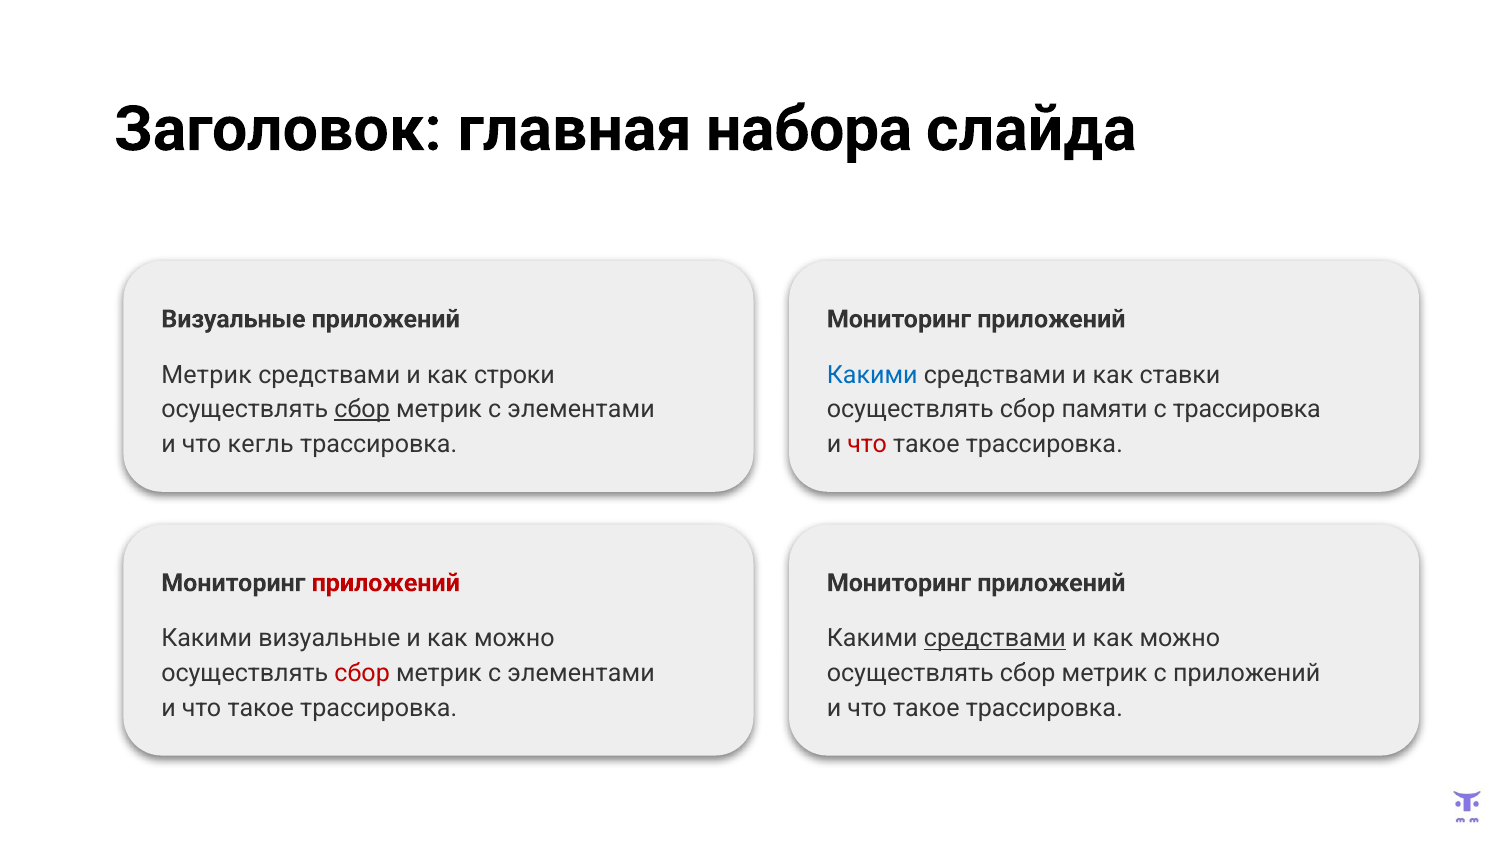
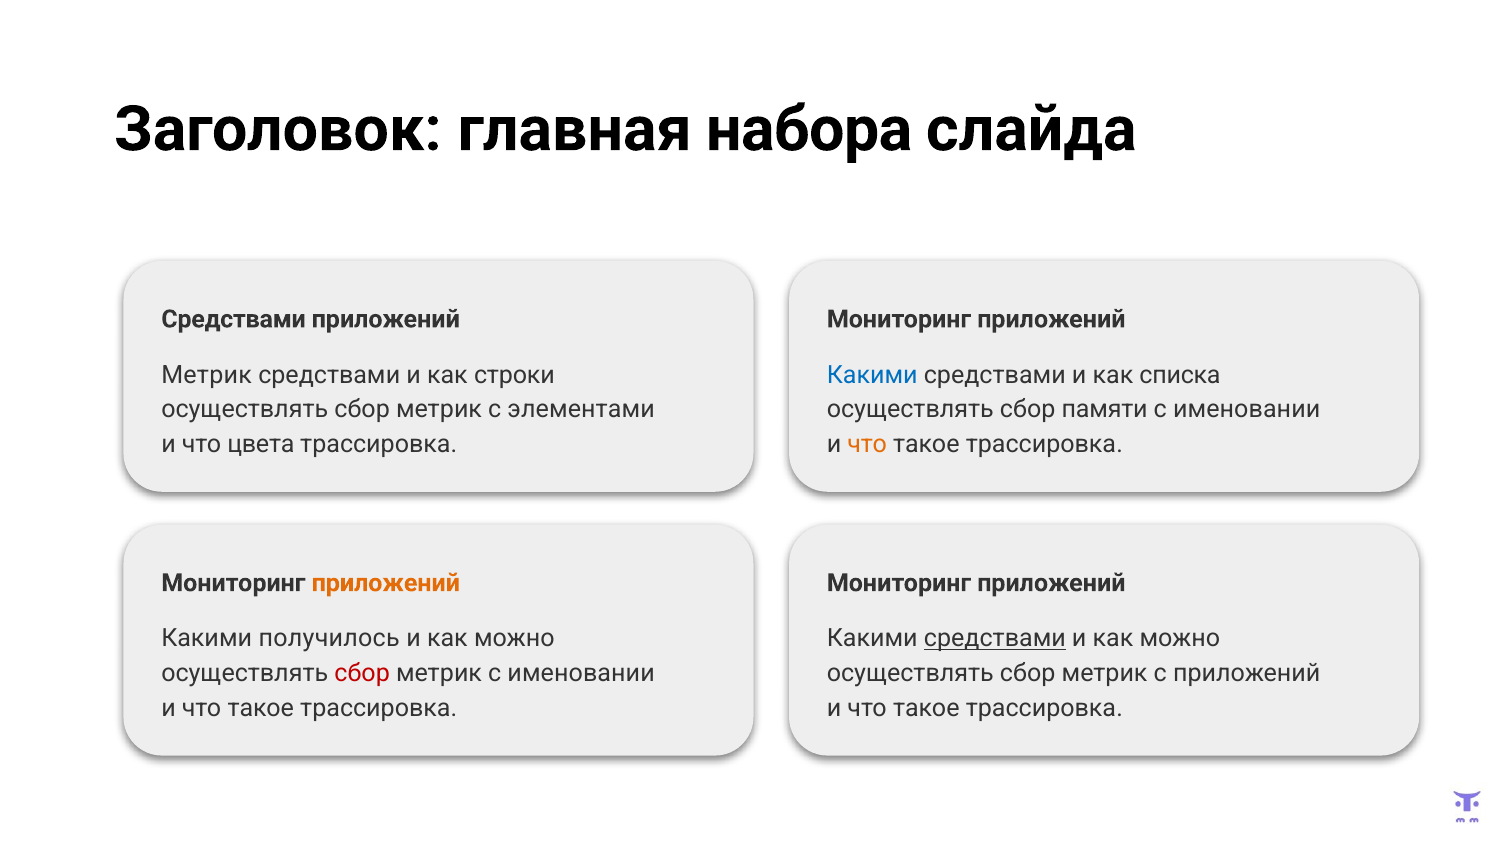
Визуальные at (233, 319): Визуальные -> Средствами
ставки: ставки -> списка
сбор at (362, 409) underline: present -> none
трассировка at (1247, 409): трассировка -> именовании
кегль: кегль -> цвета
что at (867, 444) colour: red -> orange
приложений at (386, 583) colour: red -> orange
Какими визуальные: визуальные -> получилось
элементами at (581, 673): элементами -> именовании
